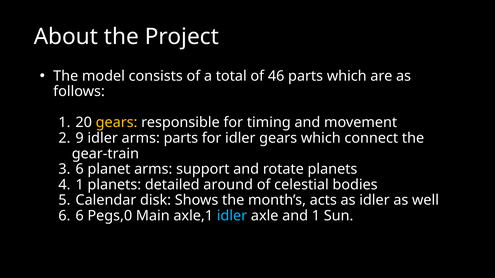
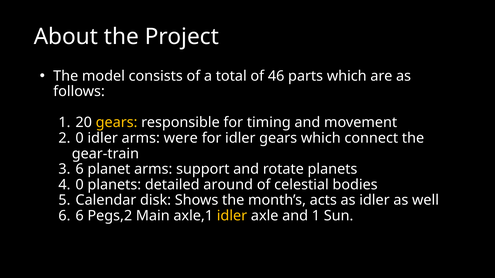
9 at (80, 138): 9 -> 0
arms parts: parts -> were
4 1: 1 -> 0
Pegs,0: Pegs,0 -> Pegs,2
idler at (232, 216) colour: light blue -> yellow
